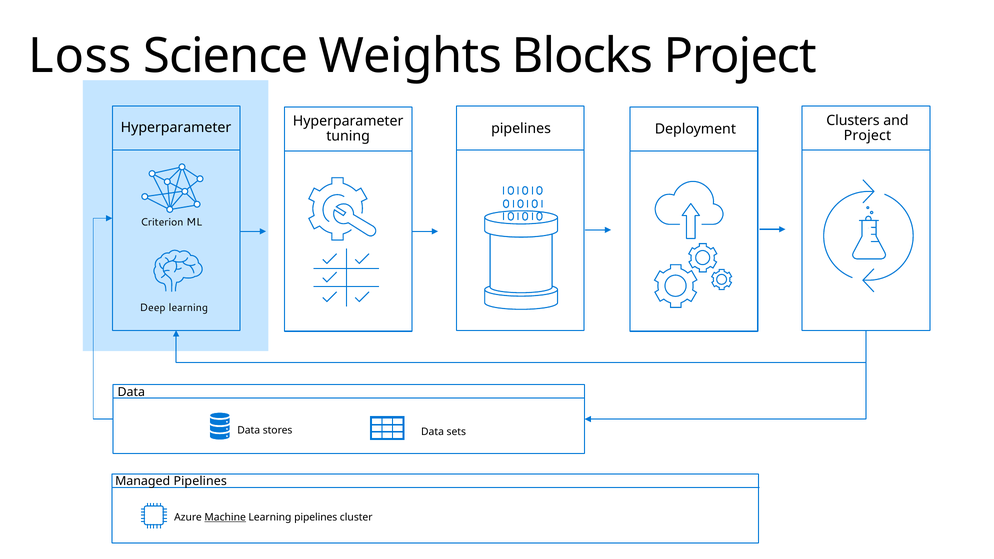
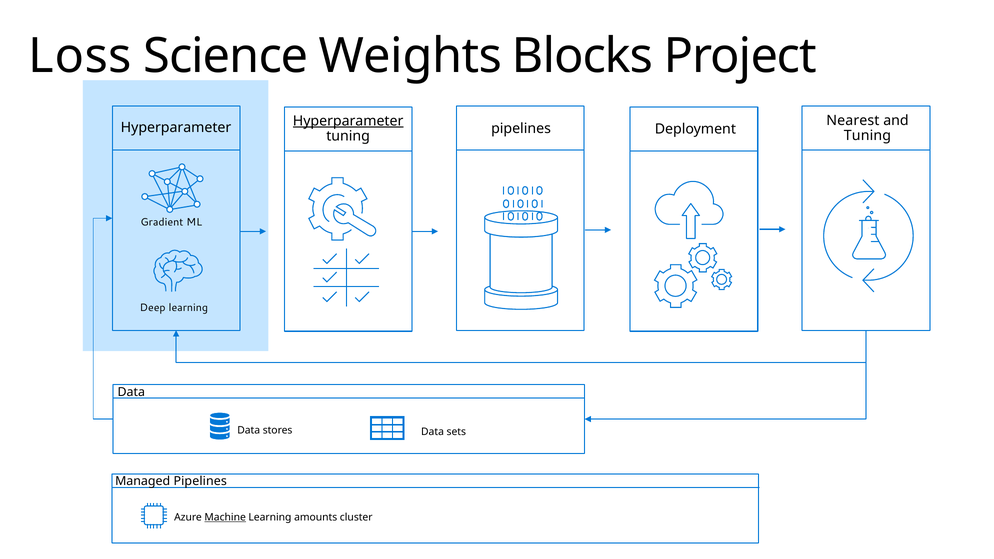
Clusters: Clusters -> Nearest
Hyperparameter at (348, 121) underline: none -> present
Project at (867, 136): Project -> Tuning
Criterion: Criterion -> Gradient
Learning pipelines: pipelines -> amounts
